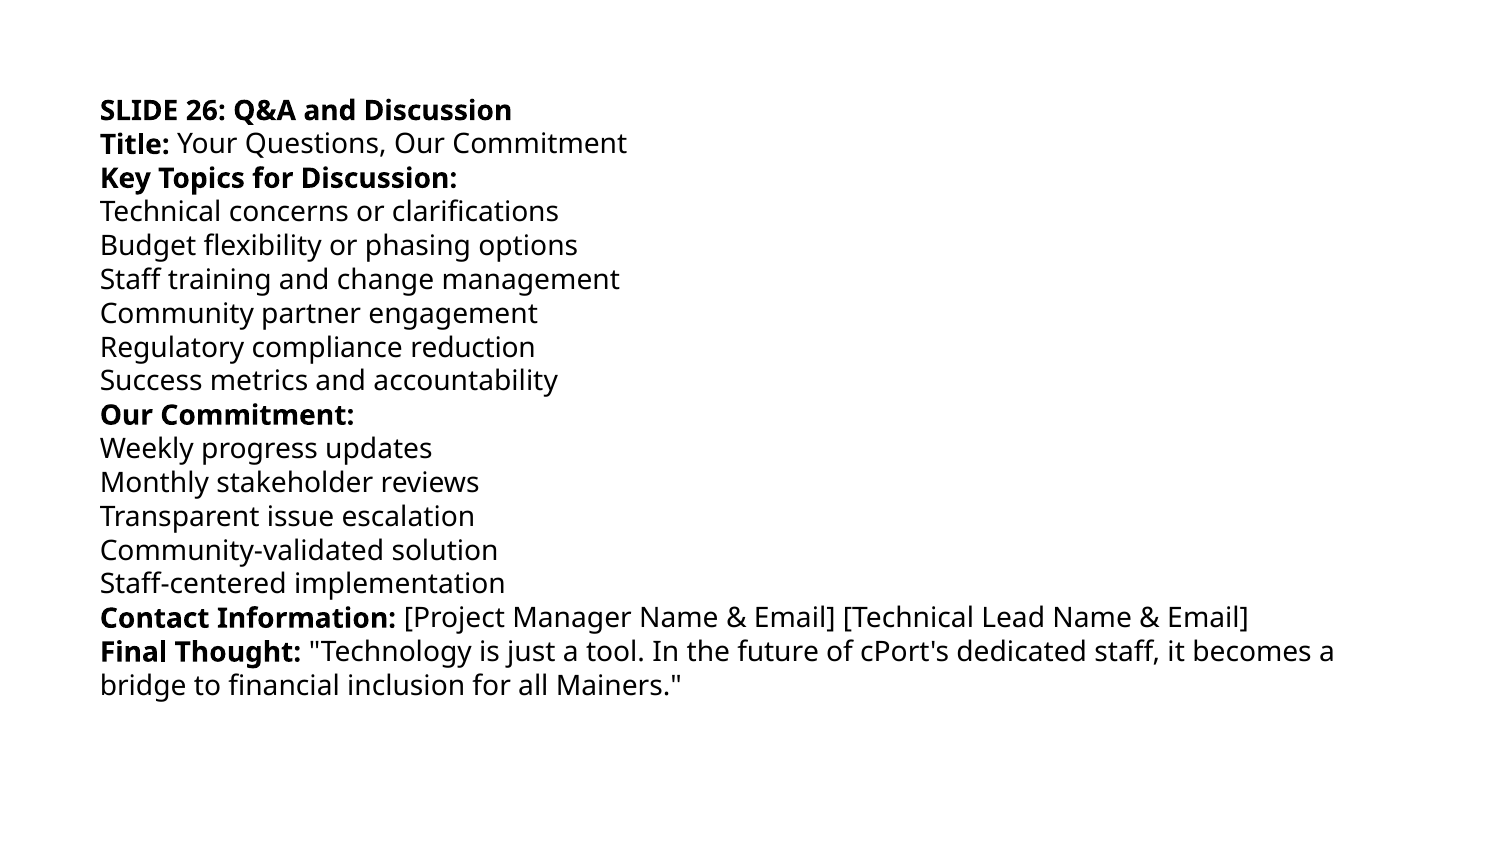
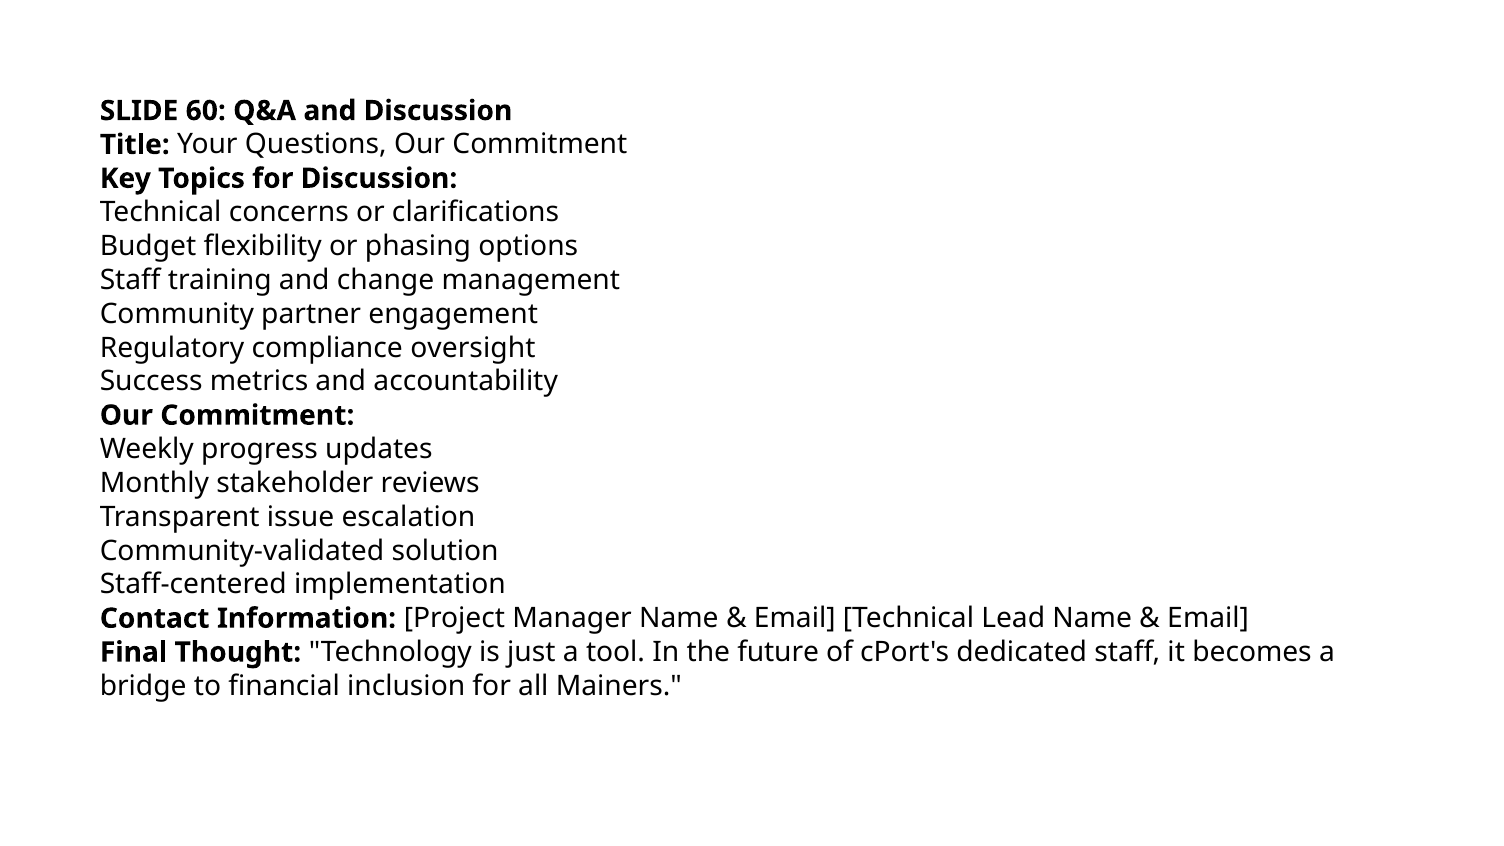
26: 26 -> 60
reduction: reduction -> oversight
